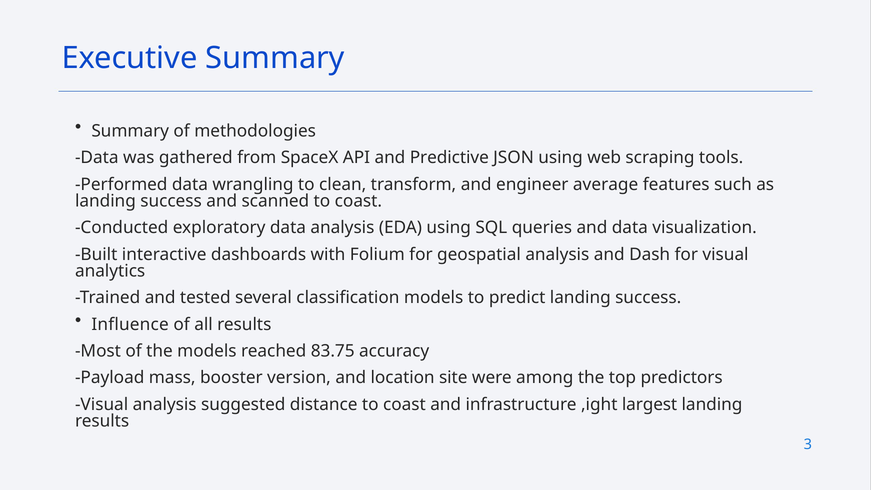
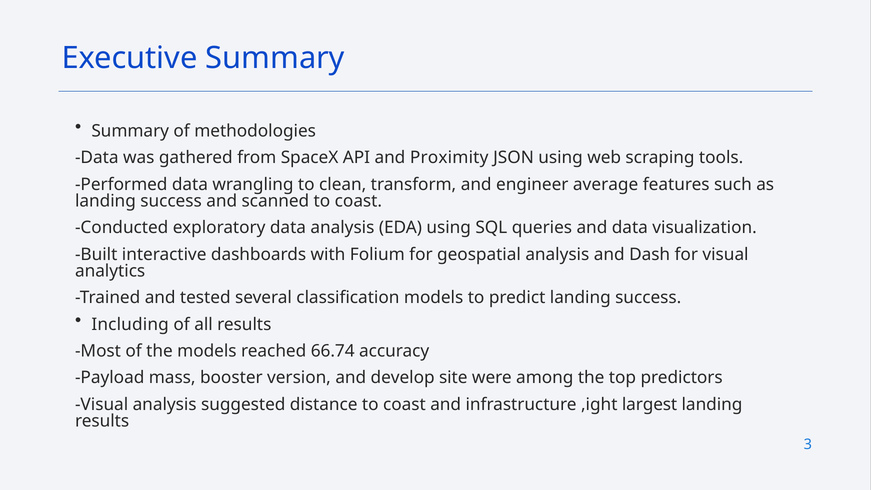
Predictive: Predictive -> Proximity
Influence: Influence -> Including
83.75: 83.75 -> 66.74
location: location -> develop
